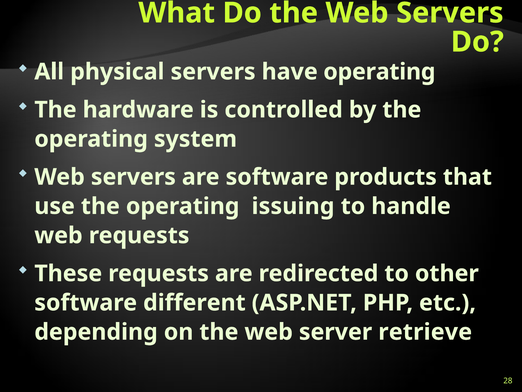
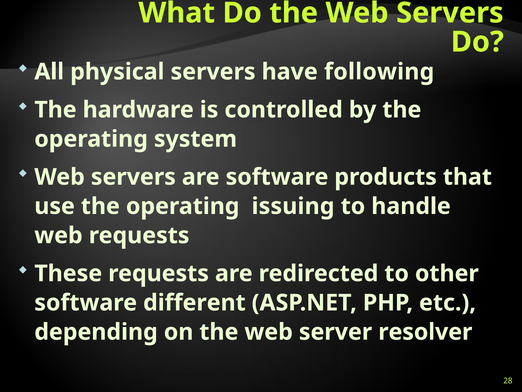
have operating: operating -> following
retrieve: retrieve -> resolver
